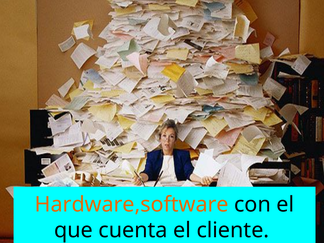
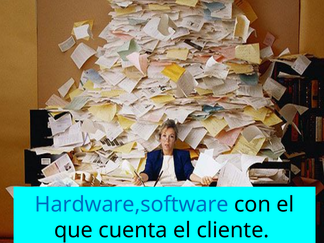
Hardware,software colour: orange -> blue
